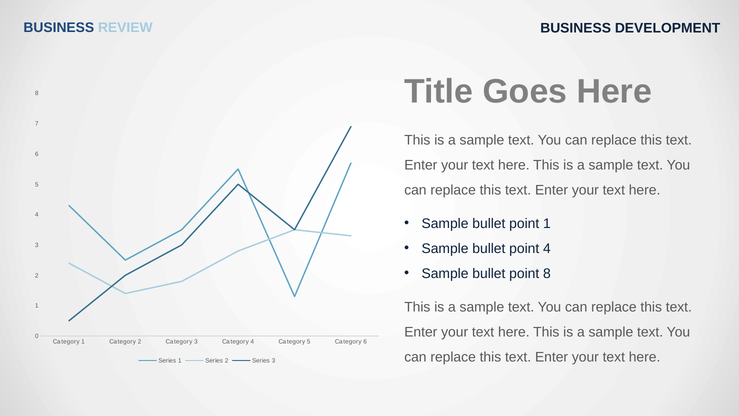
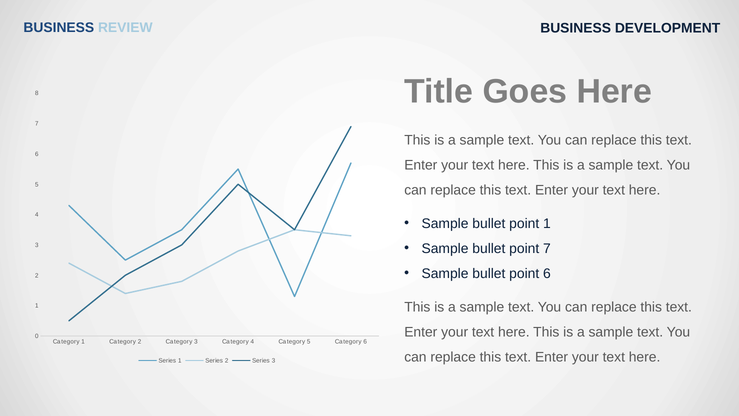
point 4: 4 -> 7
point 8: 8 -> 6
